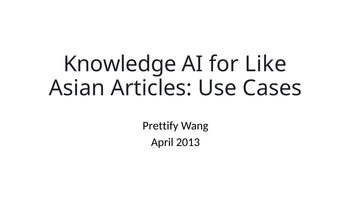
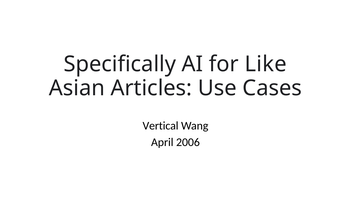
Knowledge: Knowledge -> Specifically
Prettify: Prettify -> Vertical
2013: 2013 -> 2006
